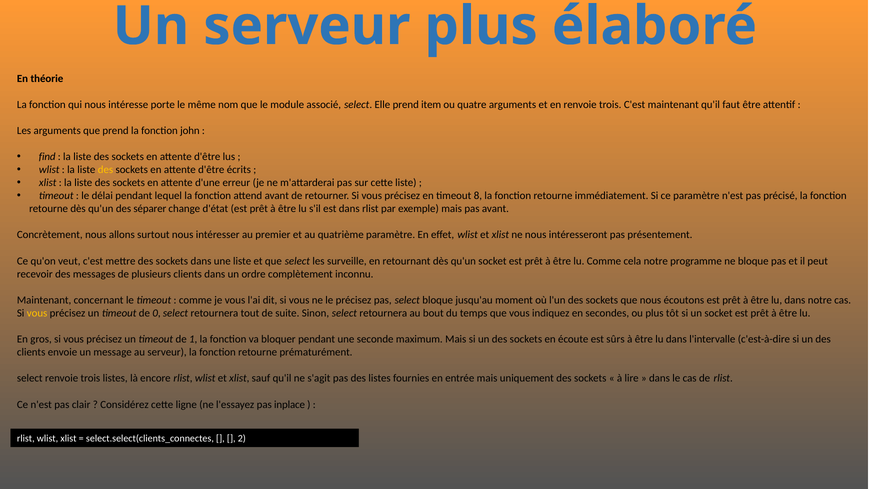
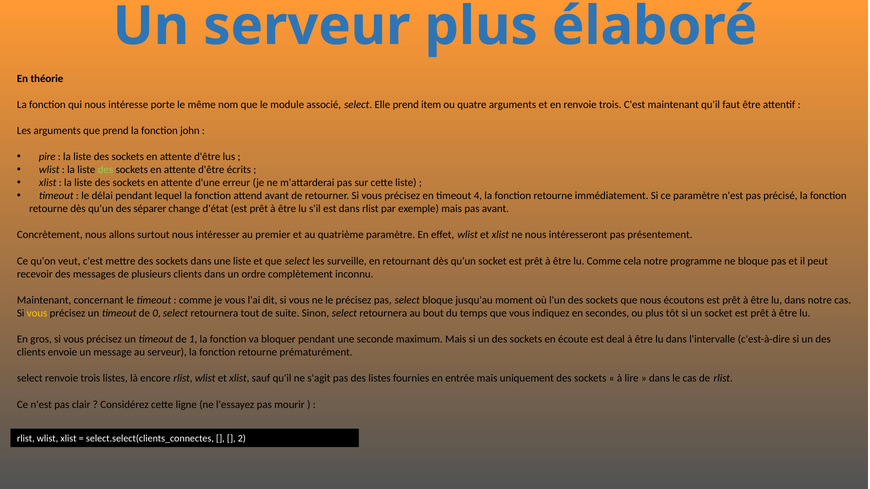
find: find -> pire
des at (105, 170) colour: yellow -> light green
8: 8 -> 4
sûrs: sûrs -> deal
inplace: inplace -> mourir
